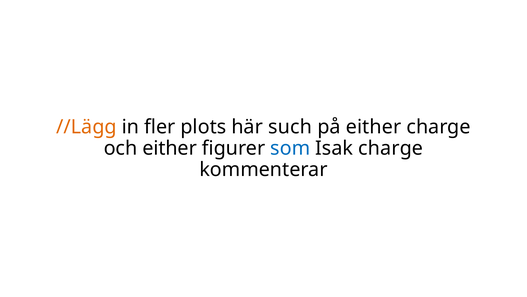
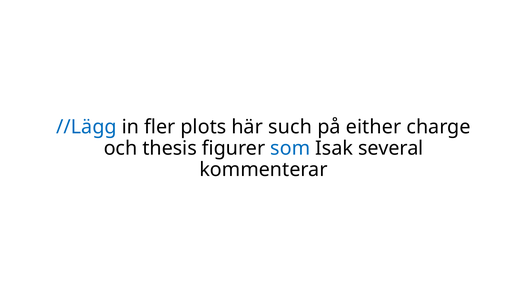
//Lägg colour: orange -> blue
och either: either -> thesis
Isak charge: charge -> several
